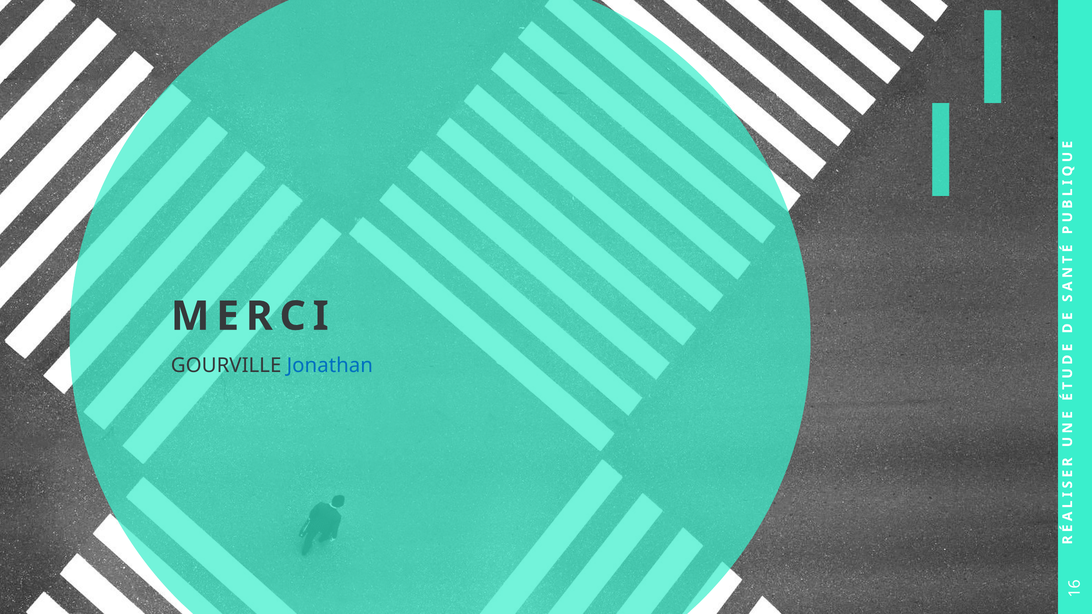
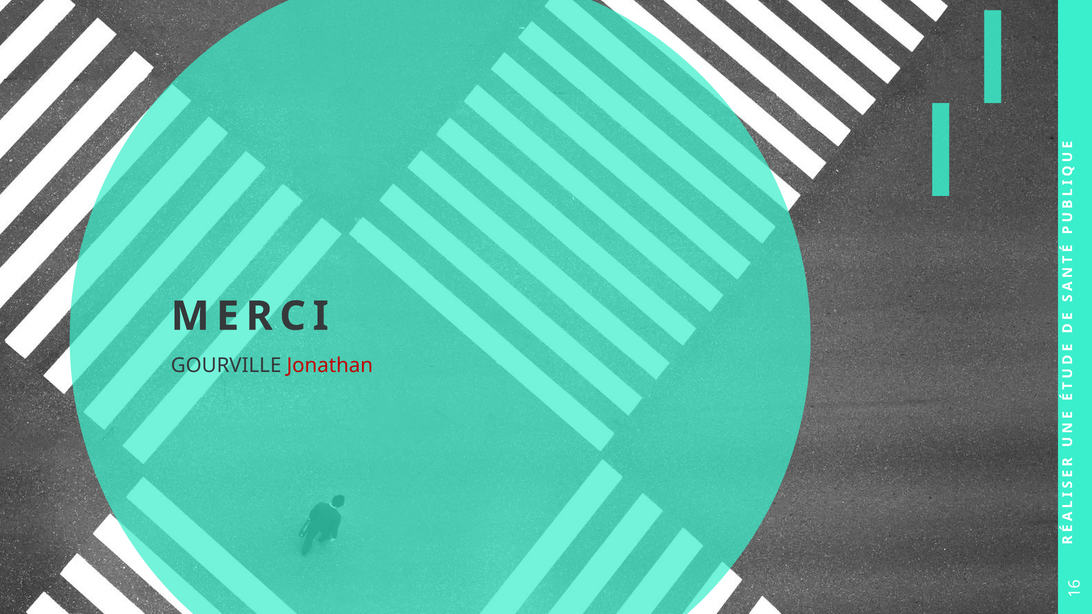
Jonathan colour: blue -> red
